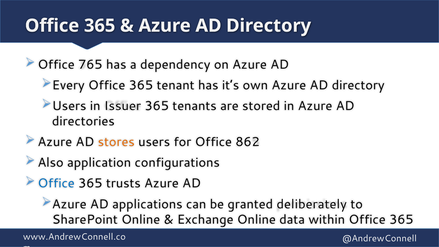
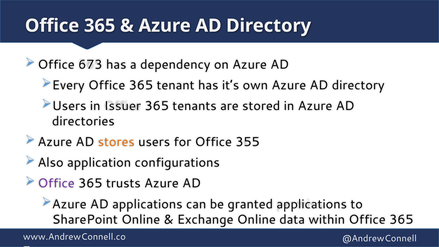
765: 765 -> 673
862: 862 -> 355
Office at (56, 183) colour: blue -> purple
granted deliberately: deliberately -> applications
